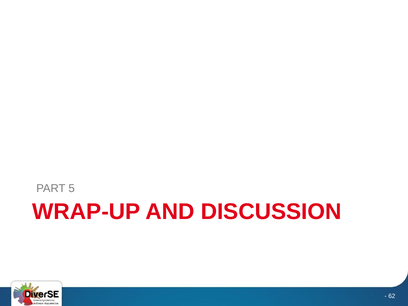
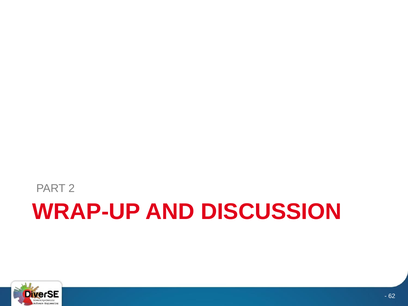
5: 5 -> 2
